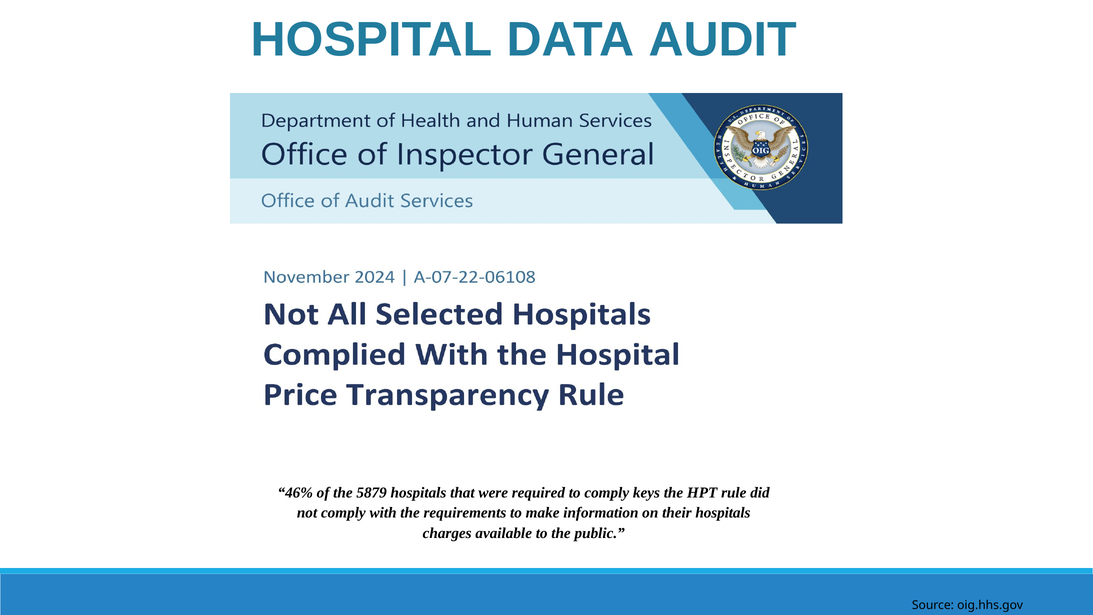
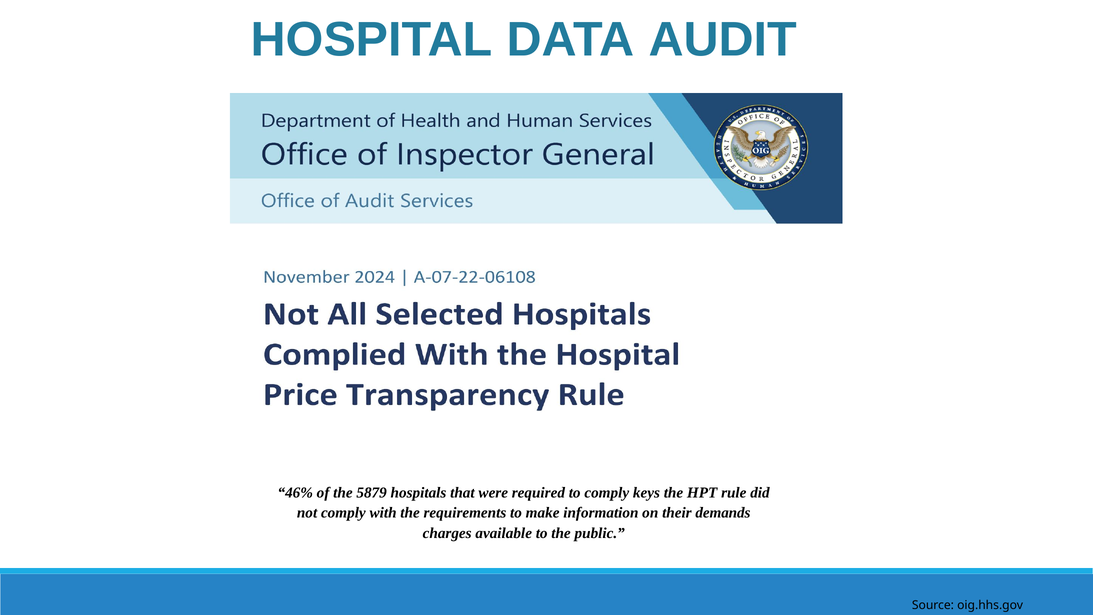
their hospitals: hospitals -> demands
